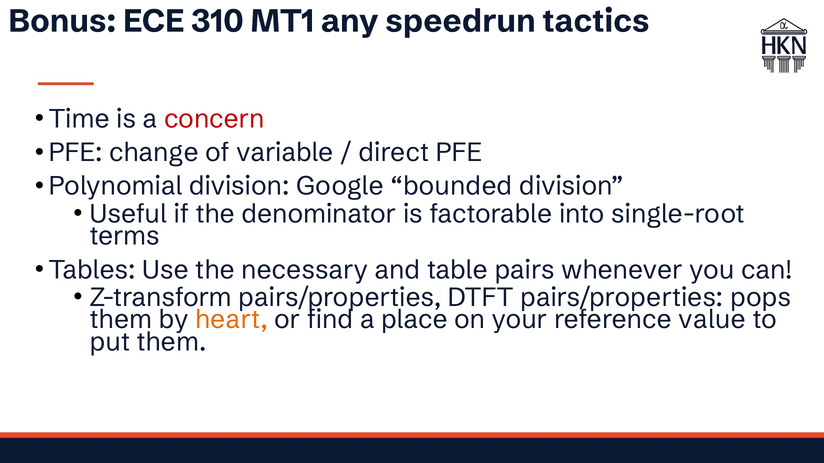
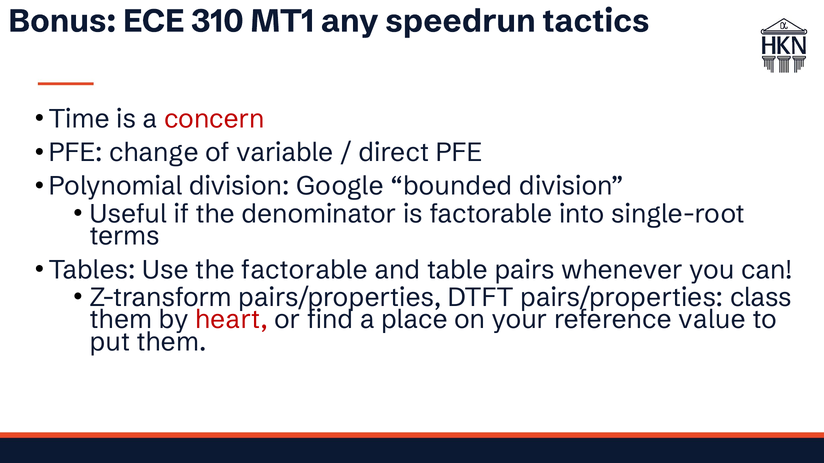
the necessary: necessary -> factorable
pops: pops -> class
heart colour: orange -> red
